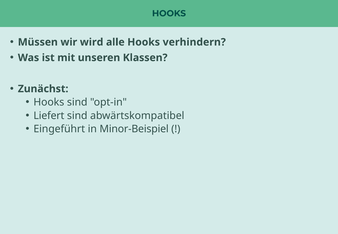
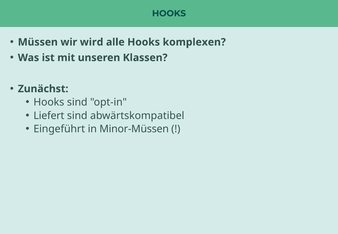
verhindern: verhindern -> komplexen
Minor-Beispiel: Minor-Beispiel -> Minor-Müssen
